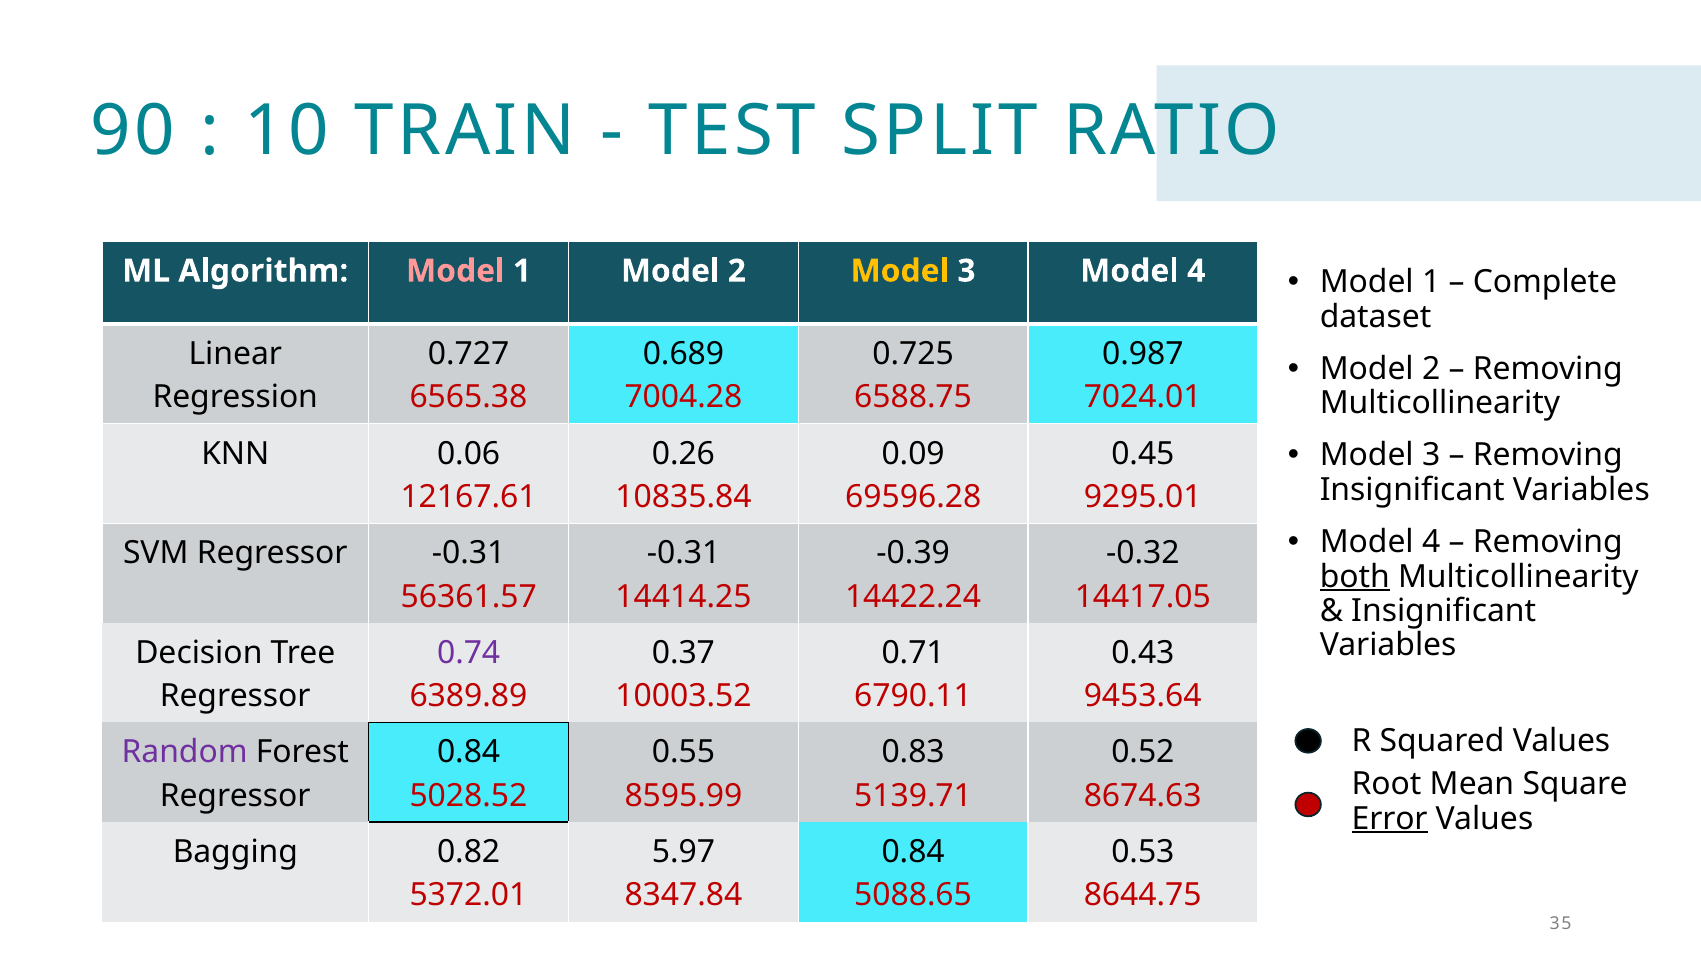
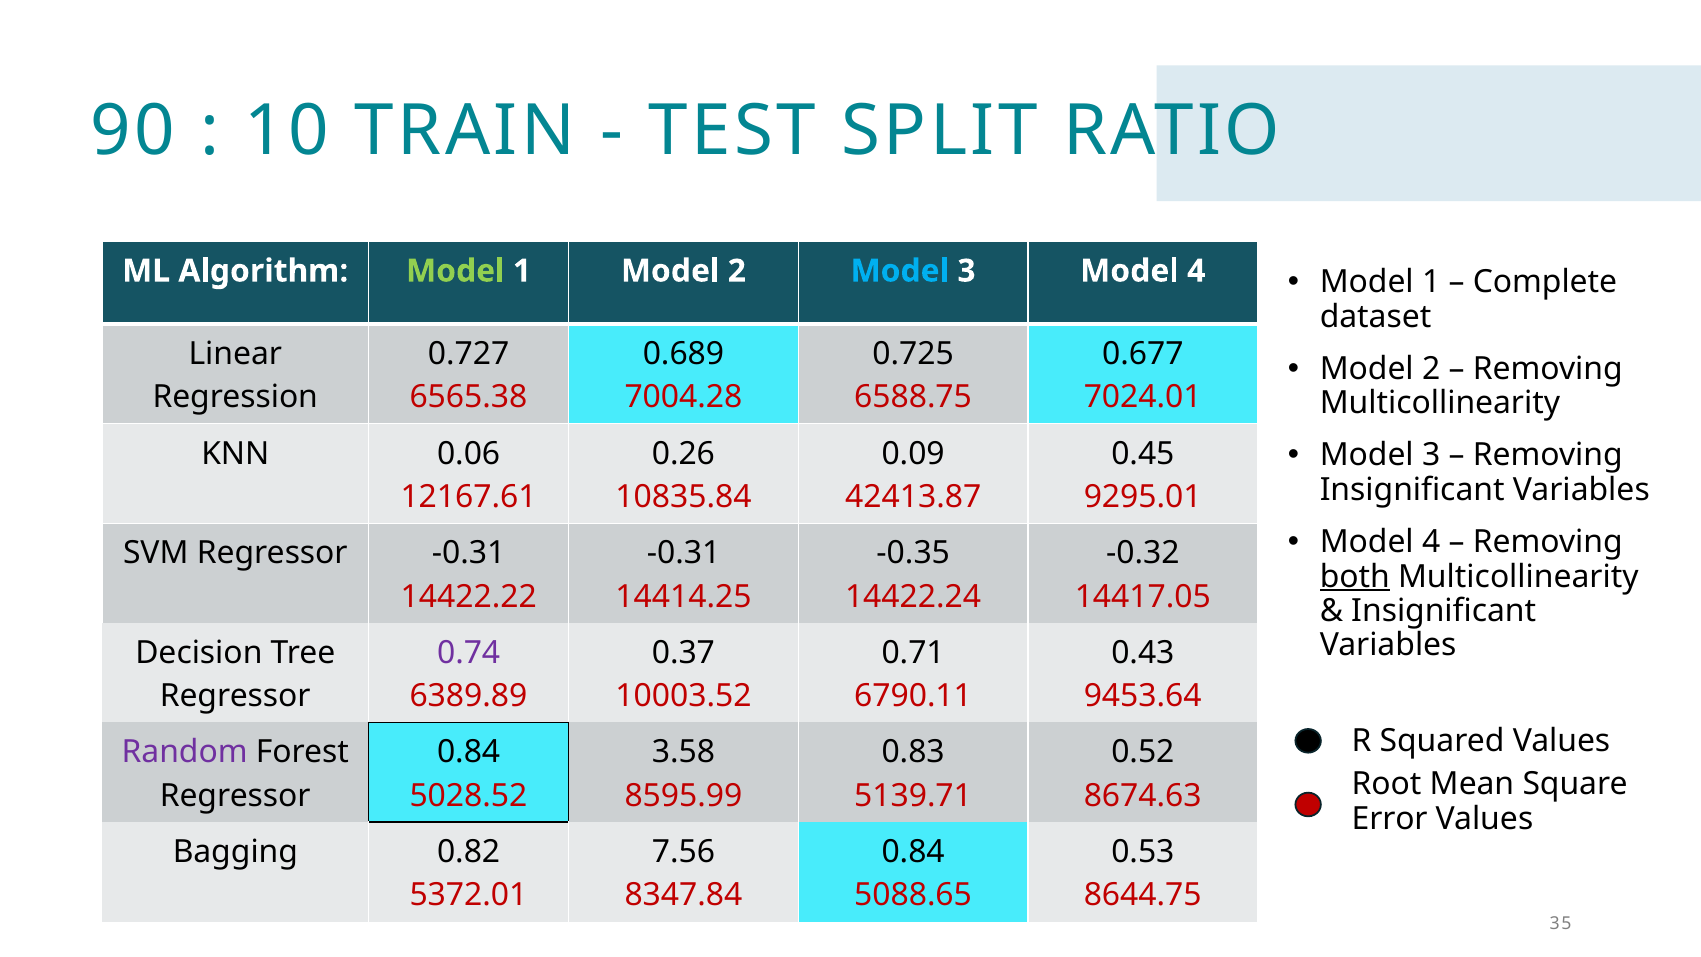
Model at (455, 271) colour: pink -> light green
Model at (900, 271) colour: yellow -> light blue
0.987: 0.987 -> 0.677
69596.28: 69596.28 -> 42413.87
-0.39: -0.39 -> -0.35
56361.57: 56361.57 -> 14422.22
0.55: 0.55 -> 3.58
Error underline: present -> none
5.97: 5.97 -> 7.56
